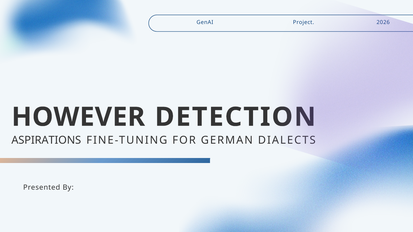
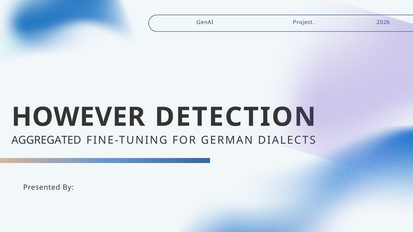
ASPIRATIONS: ASPIRATIONS -> AGGREGATED
